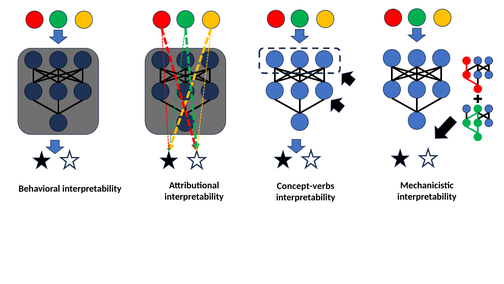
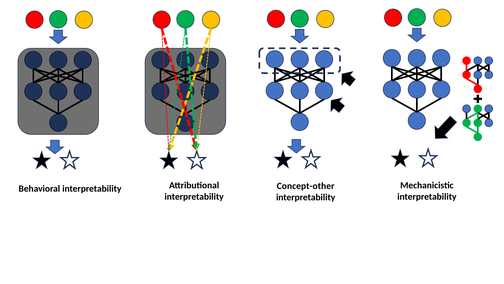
Concept-verbs: Concept-verbs -> Concept-other
